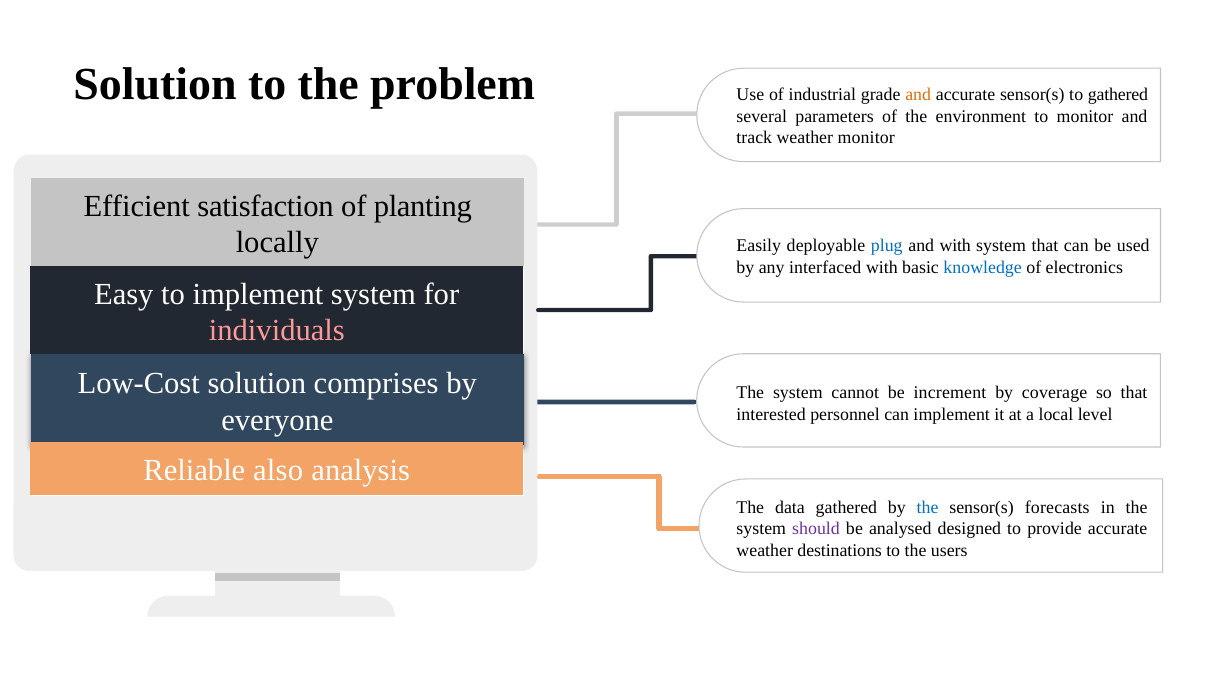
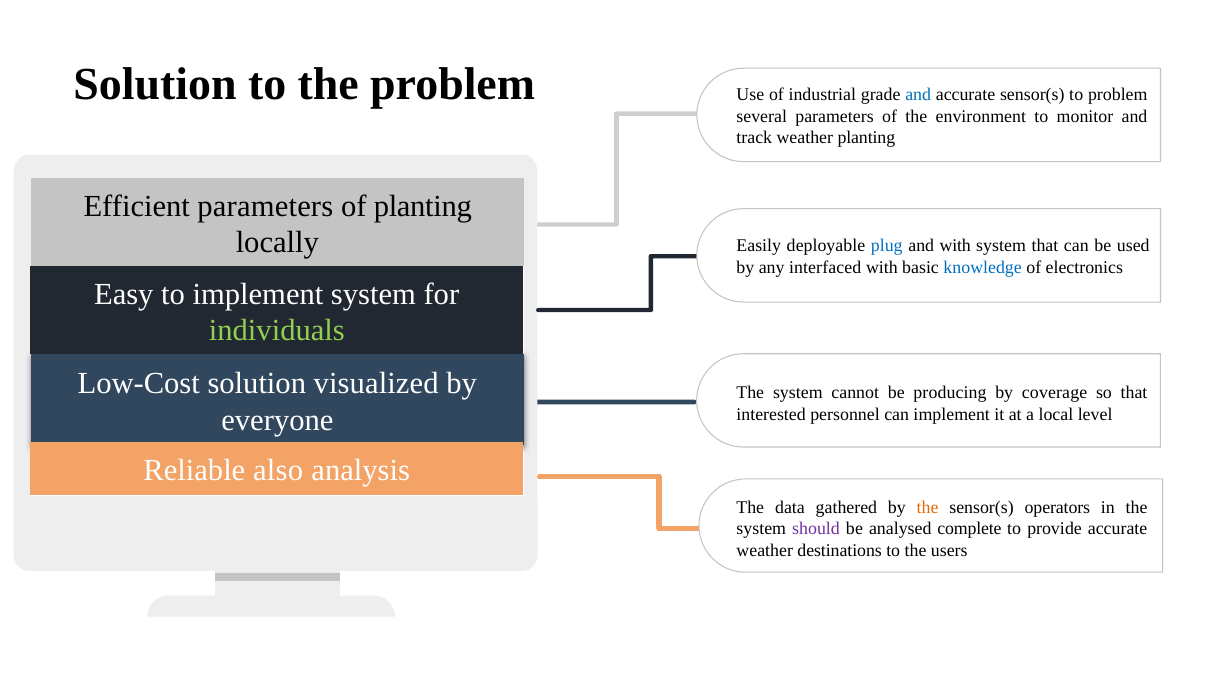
and at (918, 95) colour: orange -> blue
to gathered: gathered -> problem
weather monitor: monitor -> planting
Efficient satisfaction: satisfaction -> parameters
individuals colour: pink -> light green
comprises: comprises -> visualized
increment: increment -> producing
the at (928, 507) colour: blue -> orange
forecasts: forecasts -> operators
designed: designed -> complete
